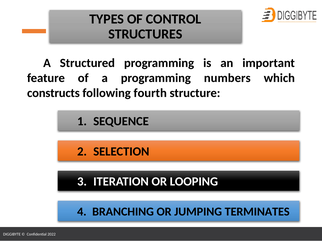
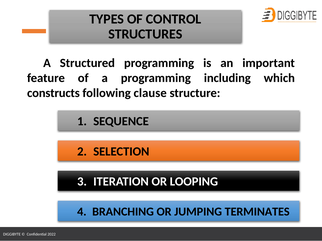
numbers: numbers -> including
fourth: fourth -> clause
